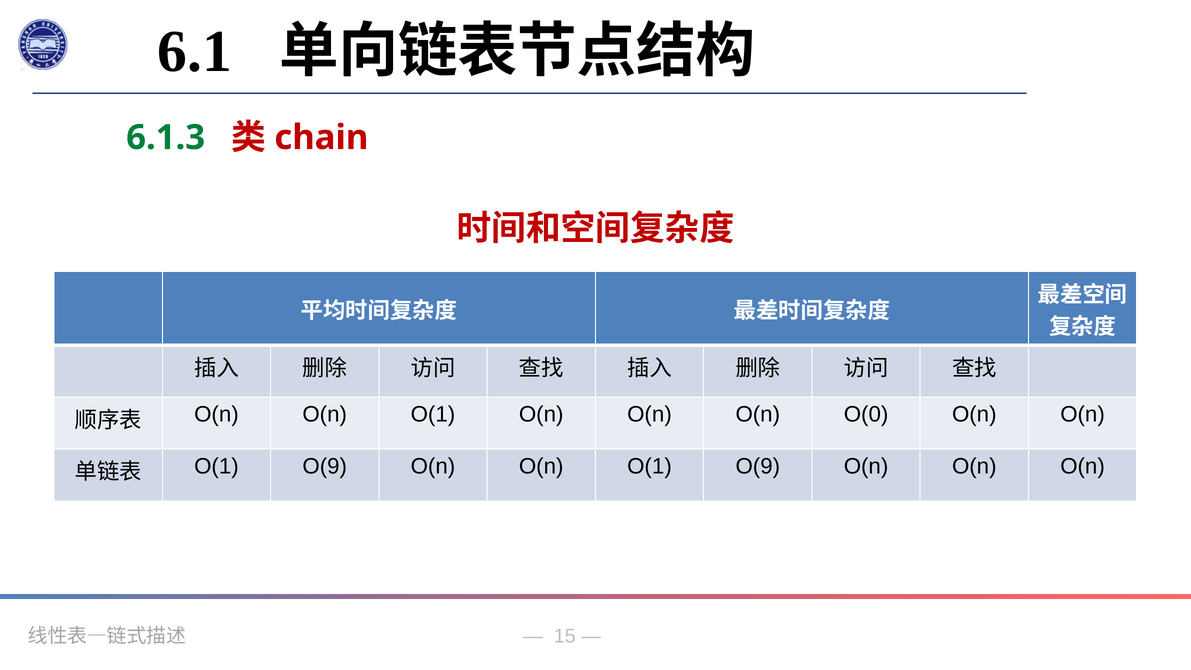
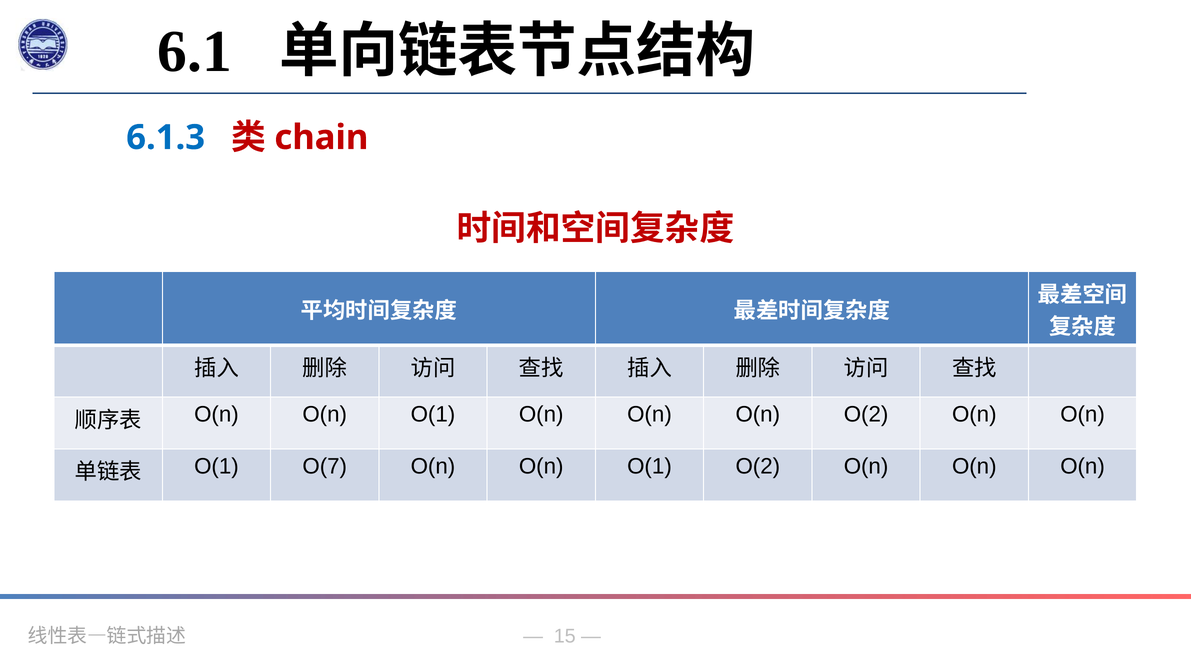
6.1.3 colour: green -> blue
O(n O(0: O(0 -> O(2
O(9 at (325, 466): O(9 -> O(7
O(n O(1 O(9: O(9 -> O(2
